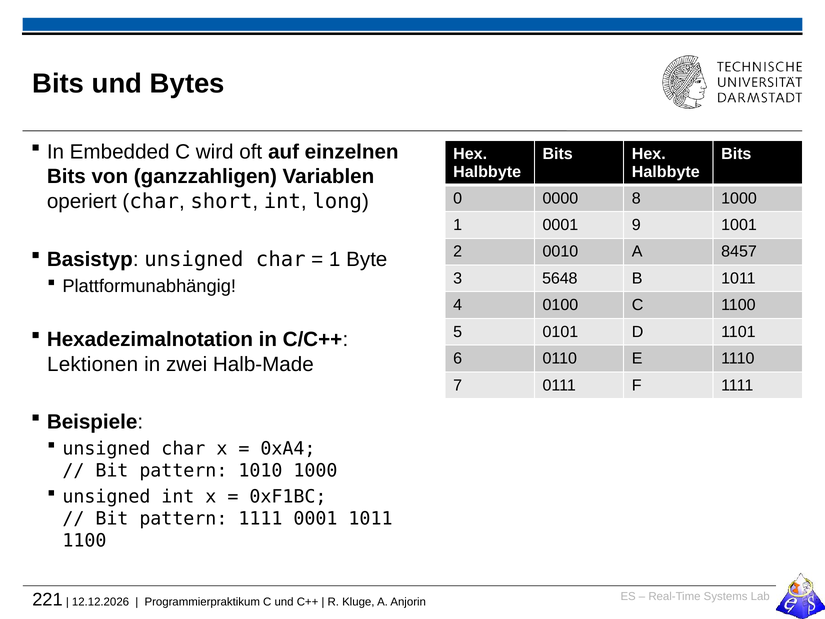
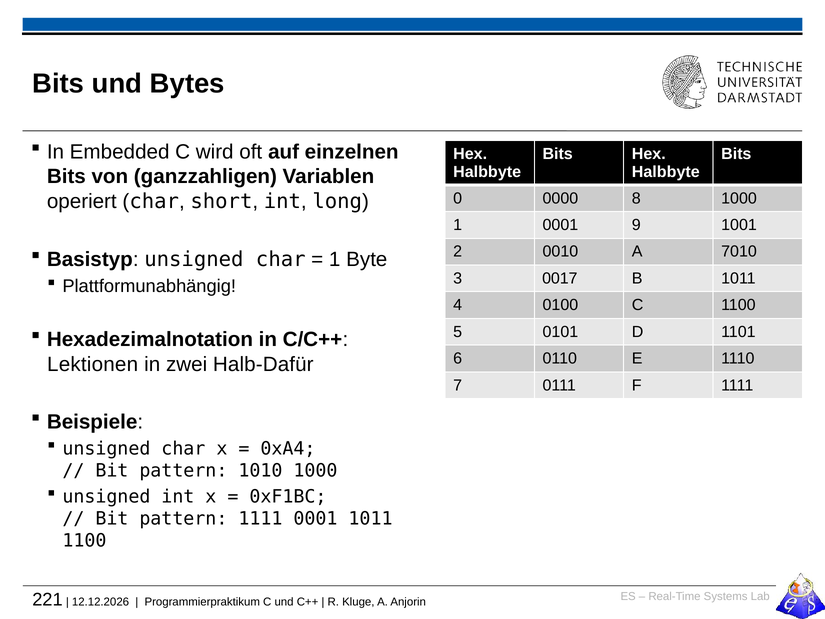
8457: 8457 -> 7010
5648: 5648 -> 0017
Halb-Made: Halb-Made -> Halb-Dafür
